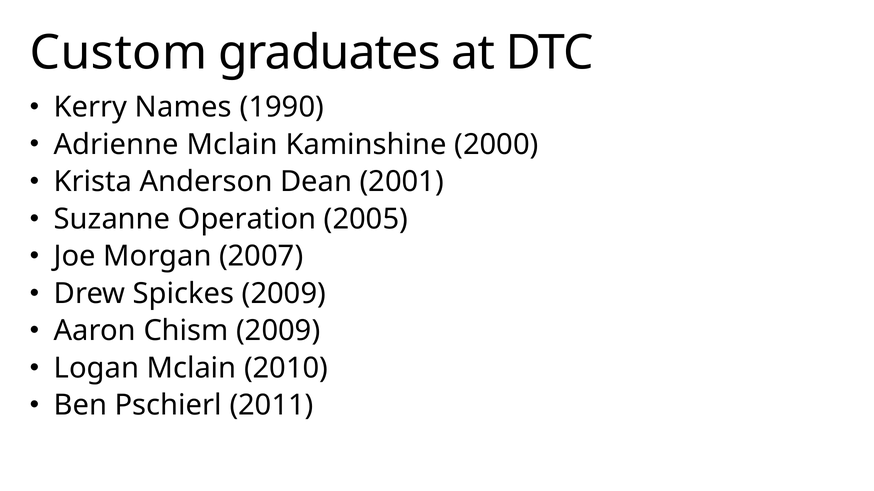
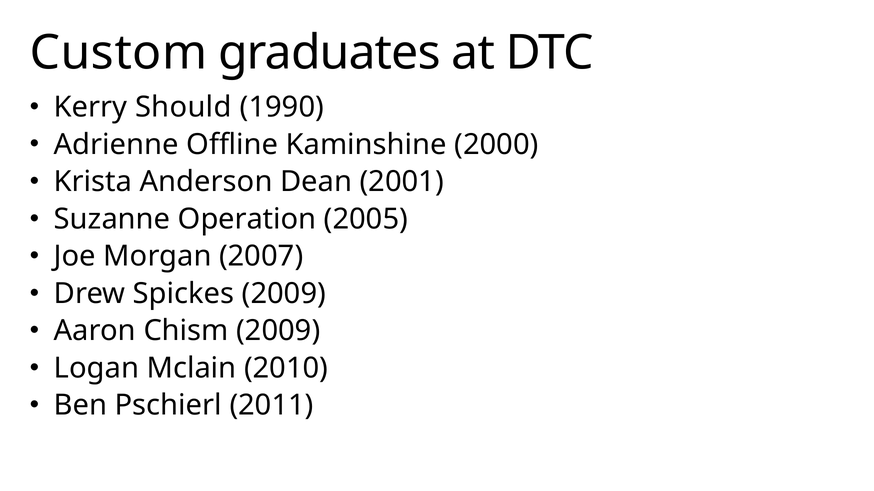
Names: Names -> Should
Adrienne Mclain: Mclain -> Offline
